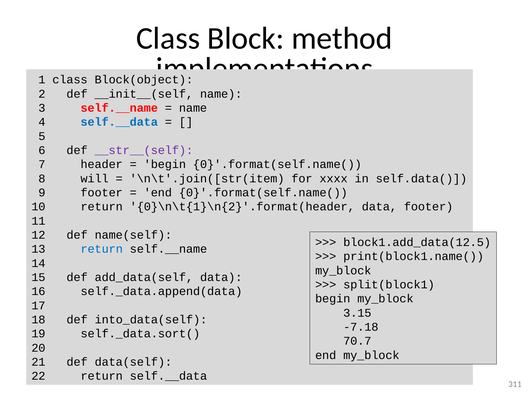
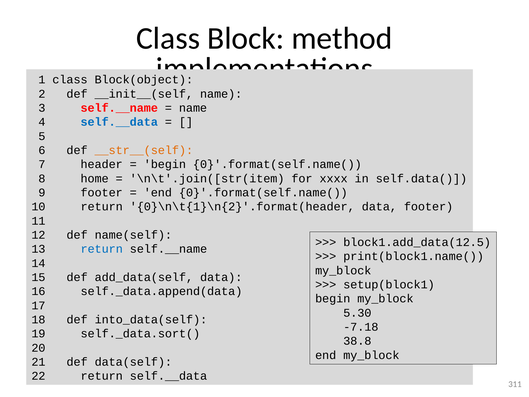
__str__(self colour: purple -> orange
will: will -> home
split(block1: split(block1 -> setup(block1
3.15: 3.15 -> 5.30
70.7: 70.7 -> 38.8
